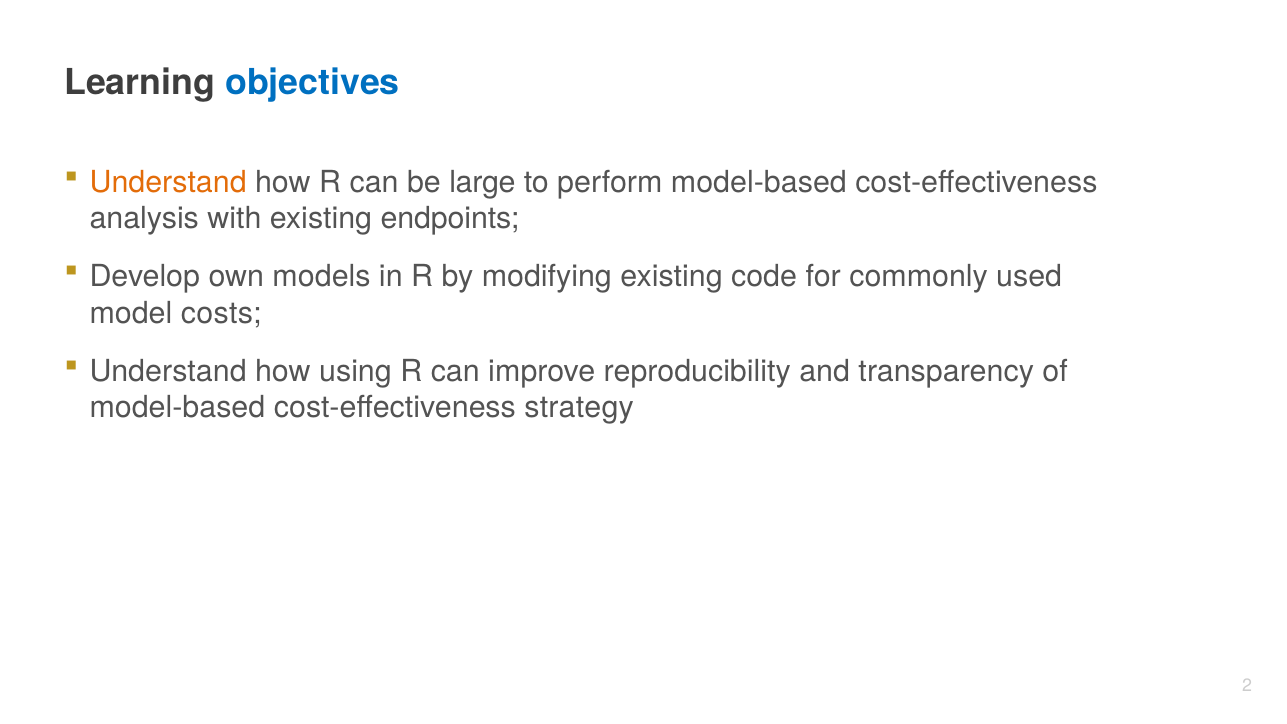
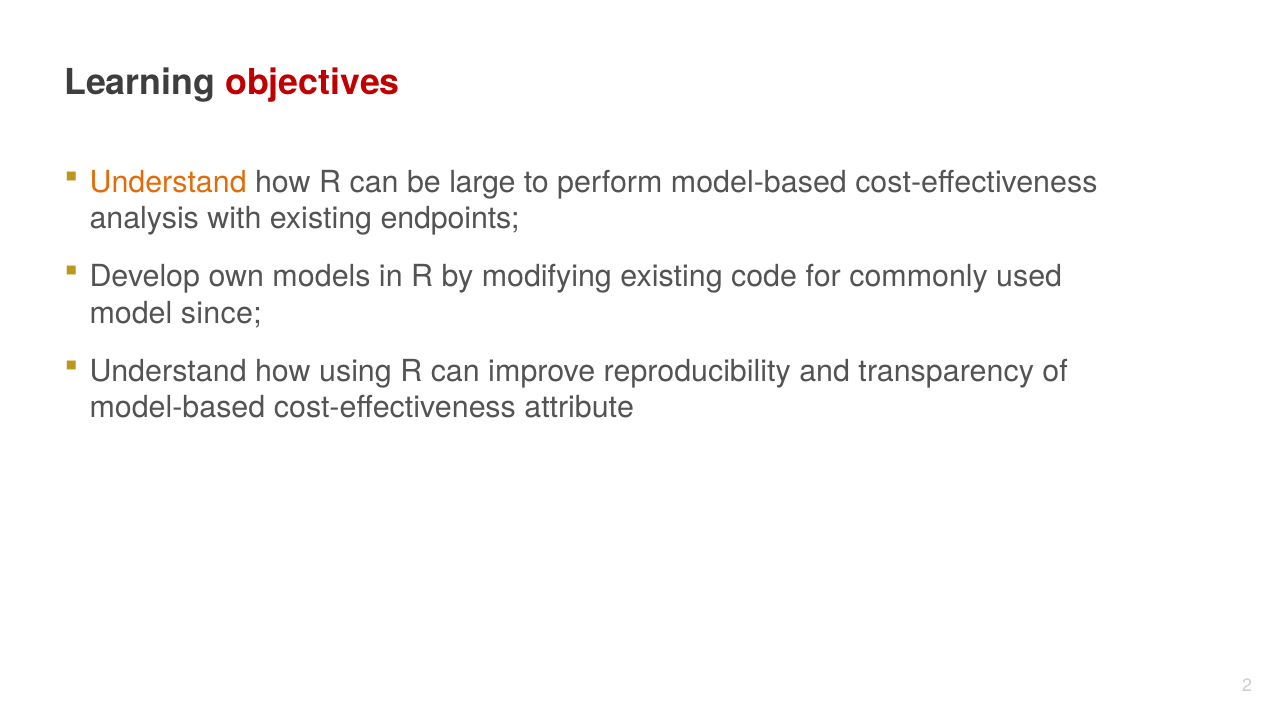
objectives colour: blue -> red
costs: costs -> since
strategy: strategy -> attribute
